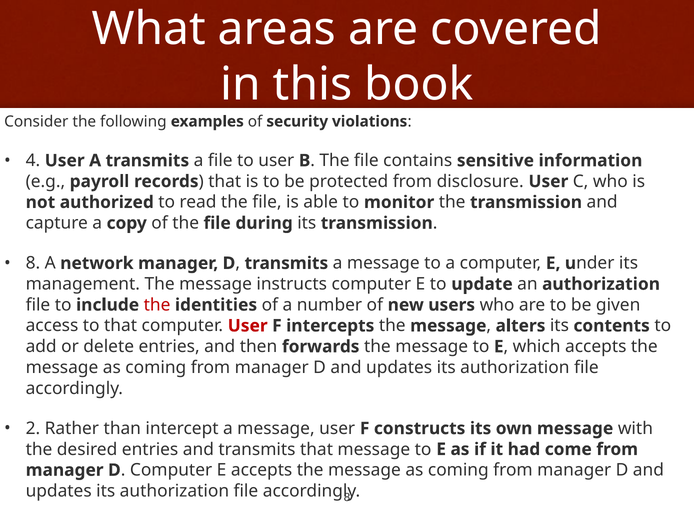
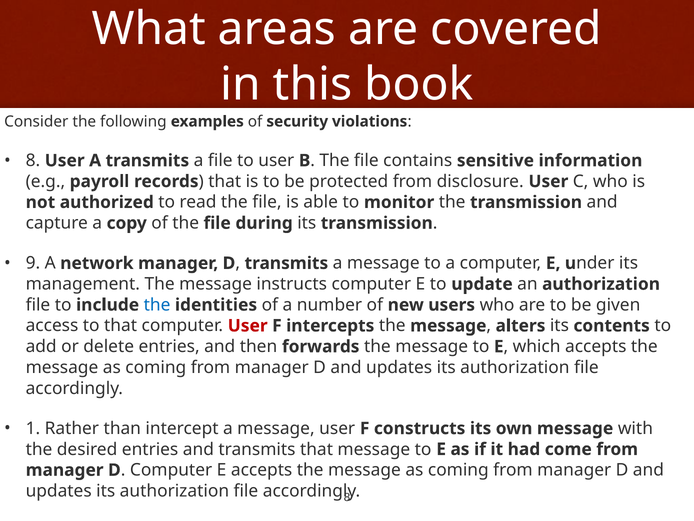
4 at (33, 160): 4 -> 8
8 at (33, 263): 8 -> 9
the at (157, 305) colour: red -> blue
2: 2 -> 1
